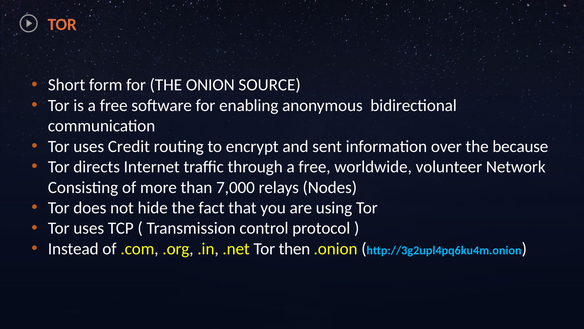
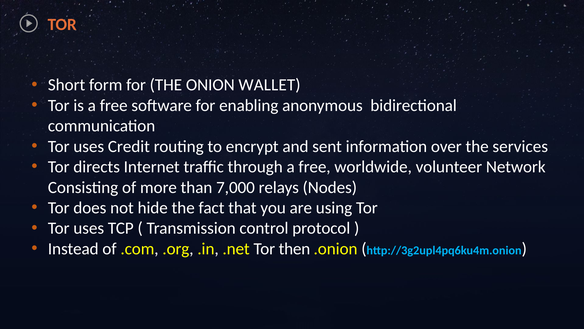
SOURCE: SOURCE -> WALLET
because: because -> services
